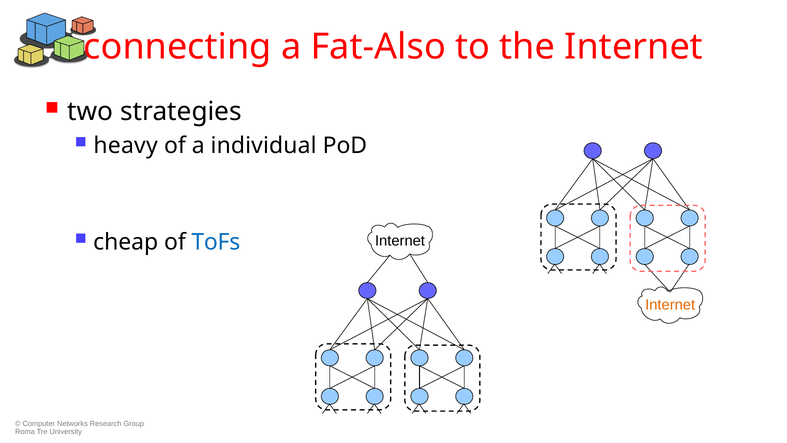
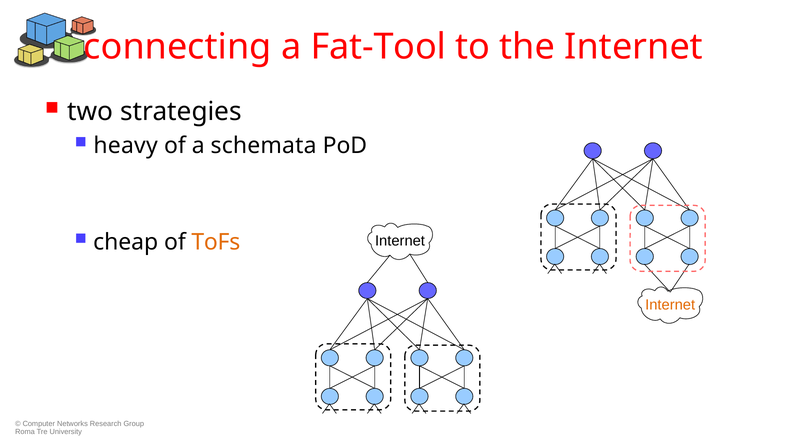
Fat-Also: Fat-Also -> Fat-Tool
individual: individual -> schemata
ToFs colour: blue -> orange
